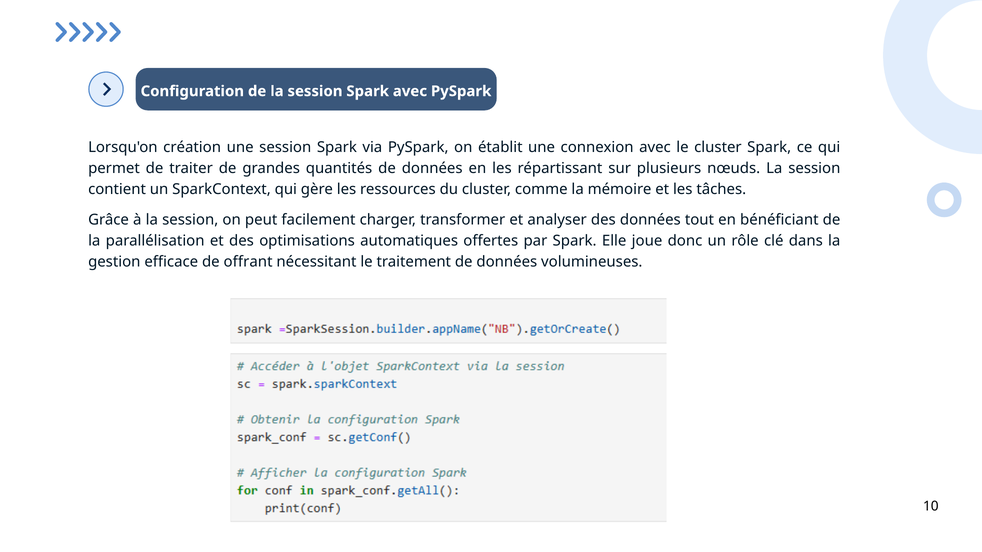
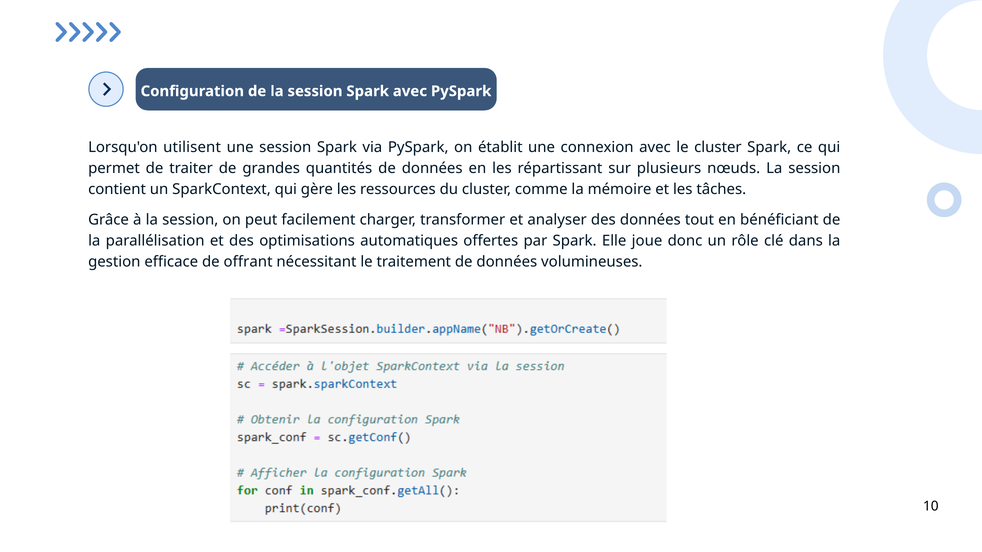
création: création -> utilisent
